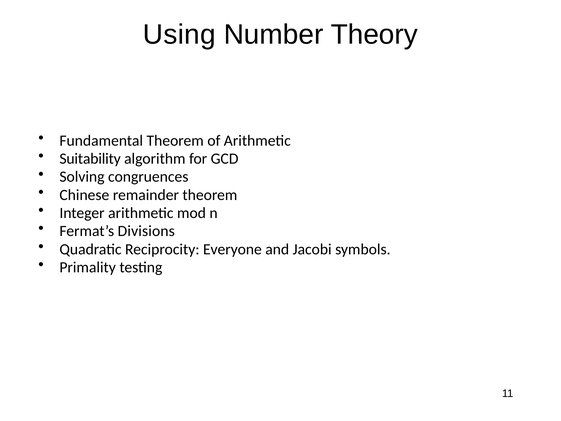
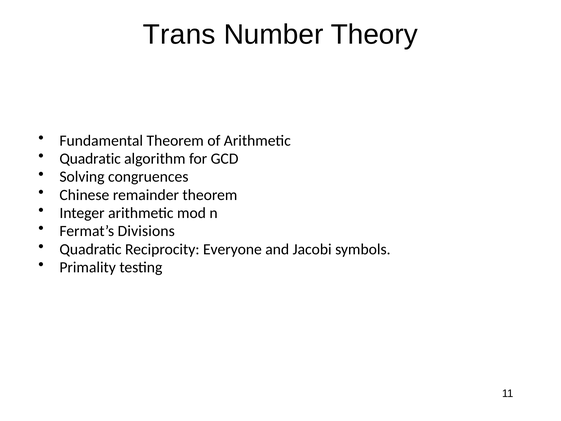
Using: Using -> Trans
Suitability at (90, 159): Suitability -> Quadratic
